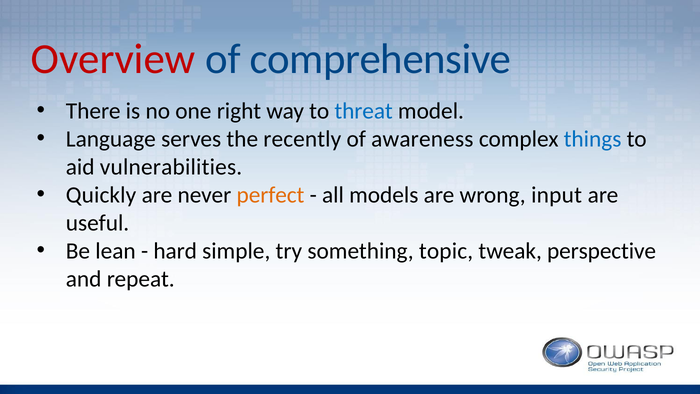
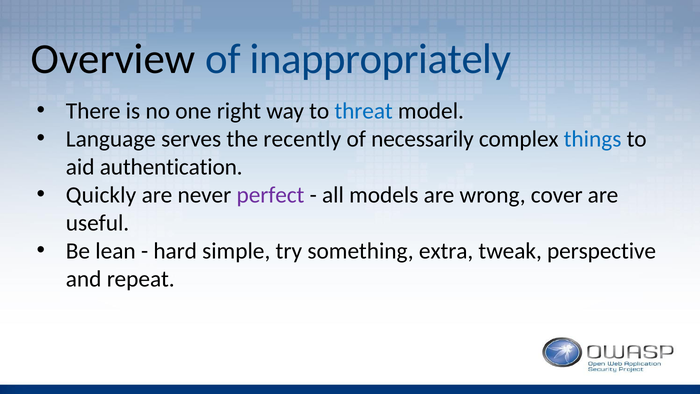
Overview colour: red -> black
comprehensive: comprehensive -> inappropriately
awareness: awareness -> necessarily
vulnerabilities: vulnerabilities -> authentication
perfect colour: orange -> purple
input: input -> cover
topic: topic -> extra
